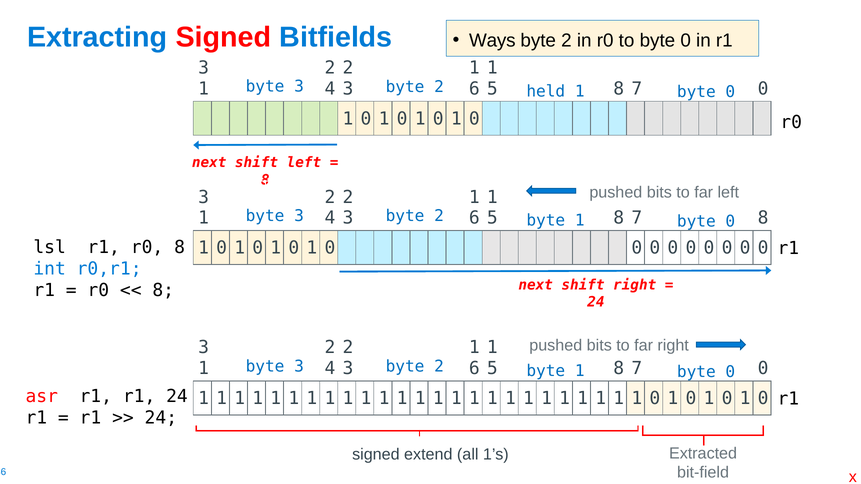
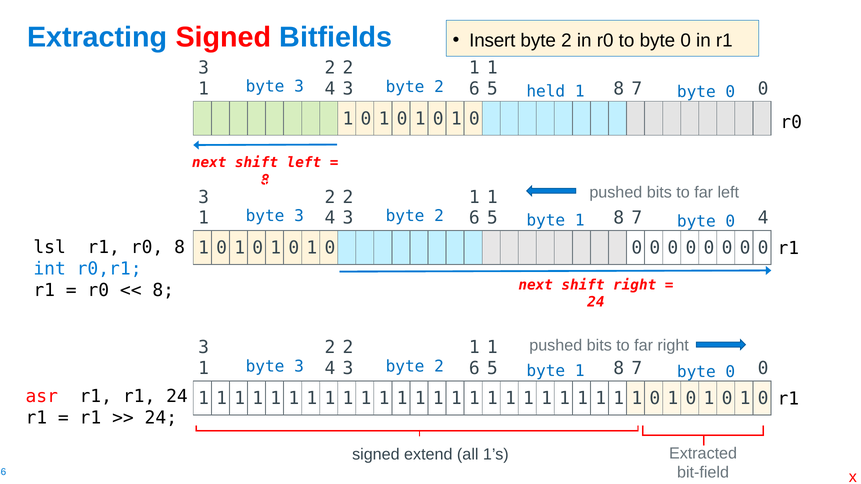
Ways: Ways -> Insert
7 8: 8 -> 4
